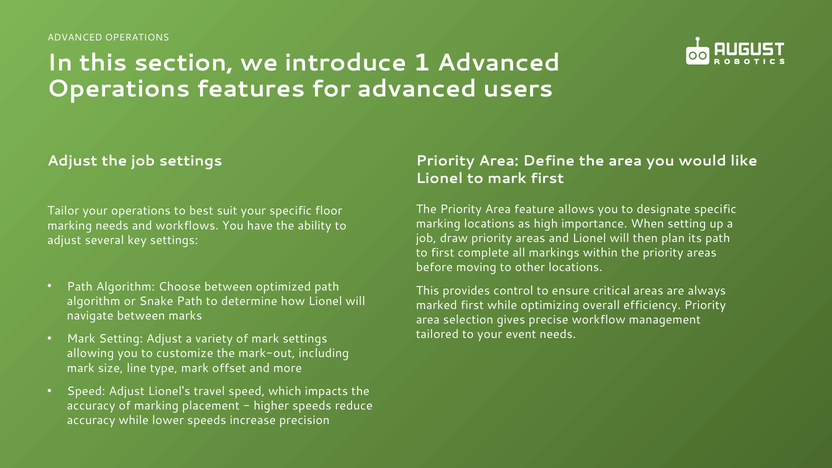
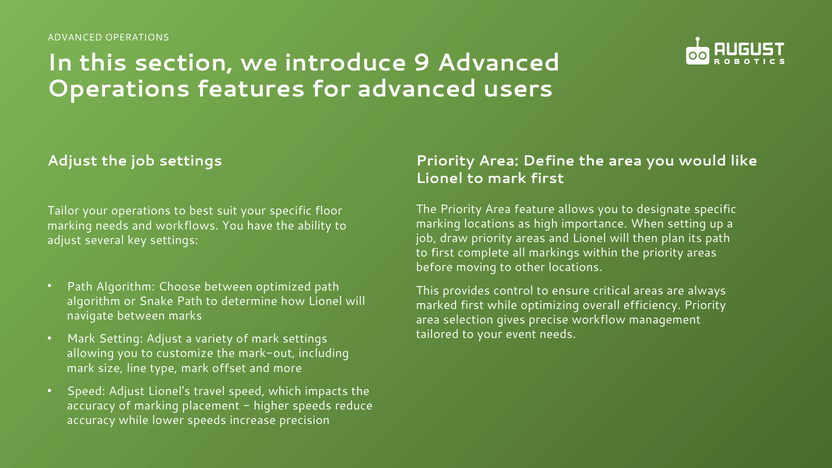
1: 1 -> 9
